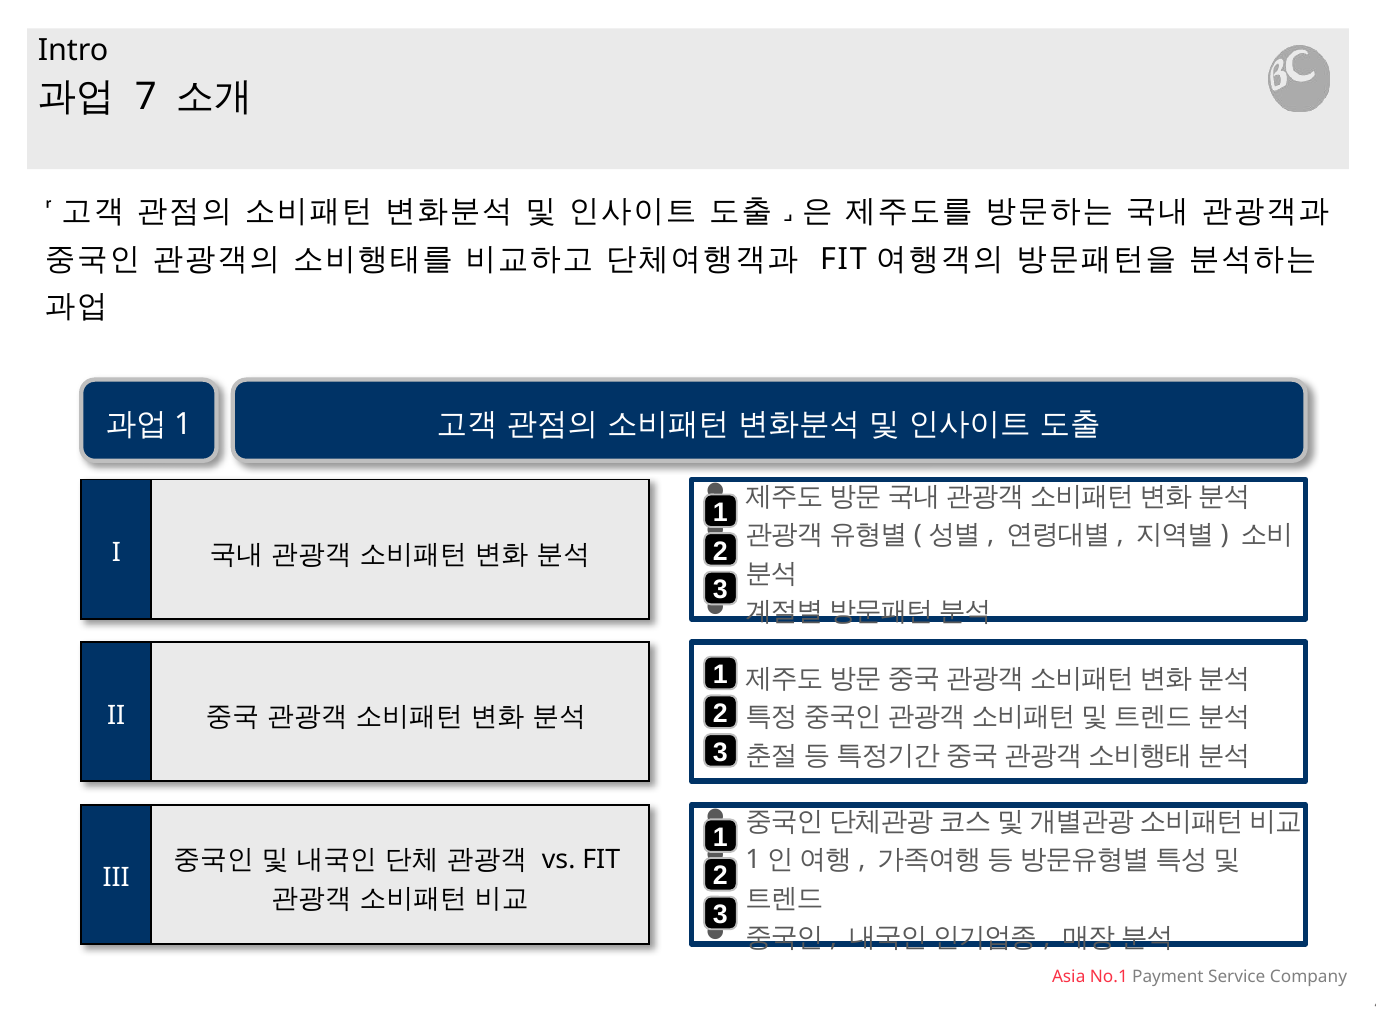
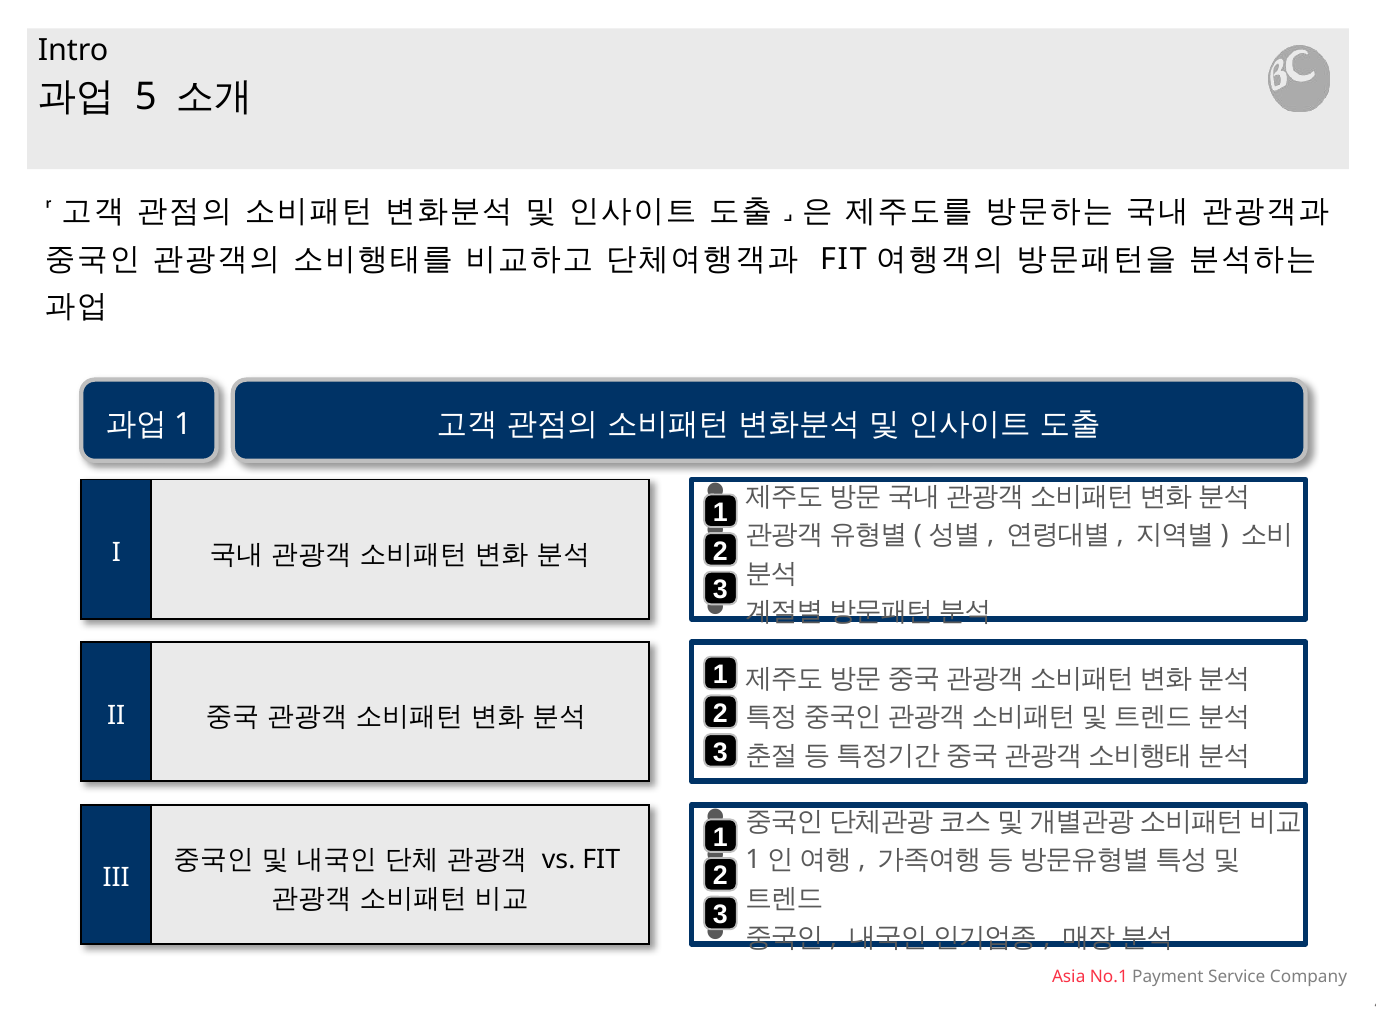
7: 7 -> 5
